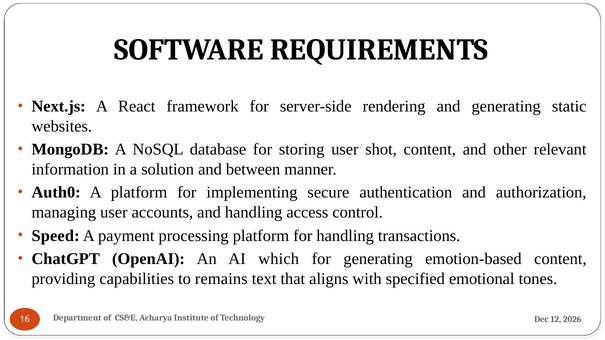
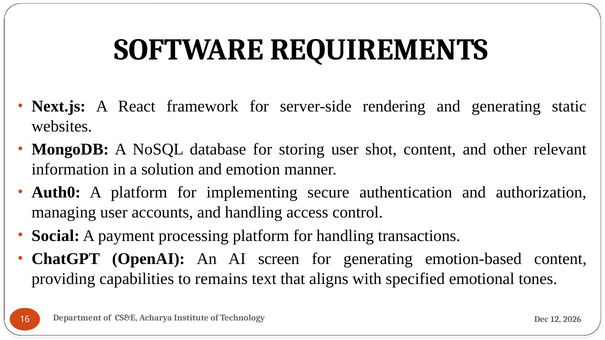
between: between -> emotion
Speed: Speed -> Social
which: which -> screen
